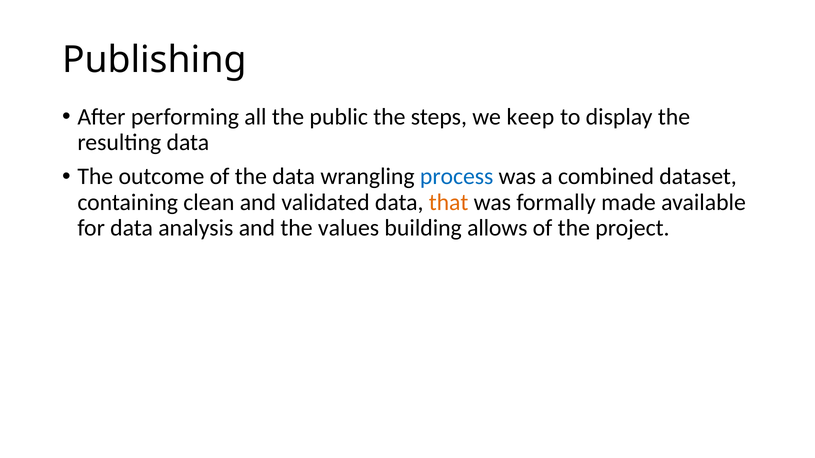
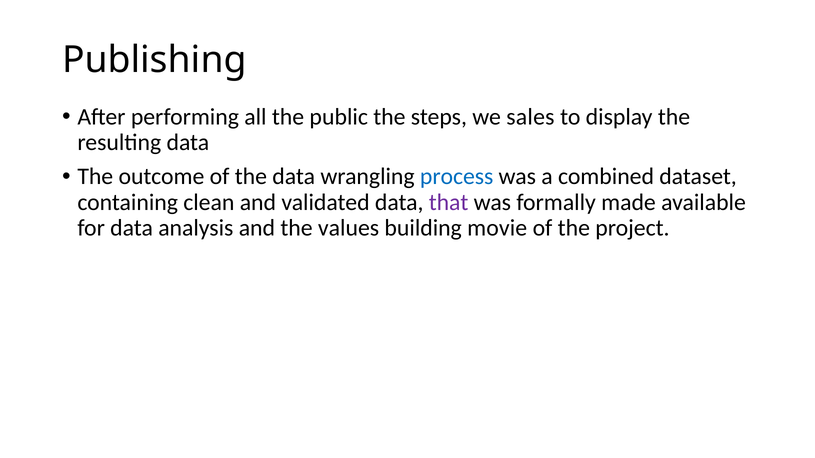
keep: keep -> sales
that colour: orange -> purple
allows: allows -> movie
